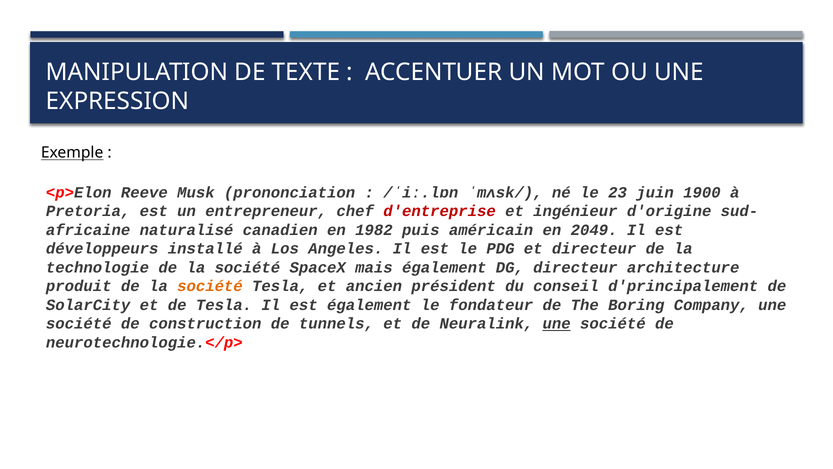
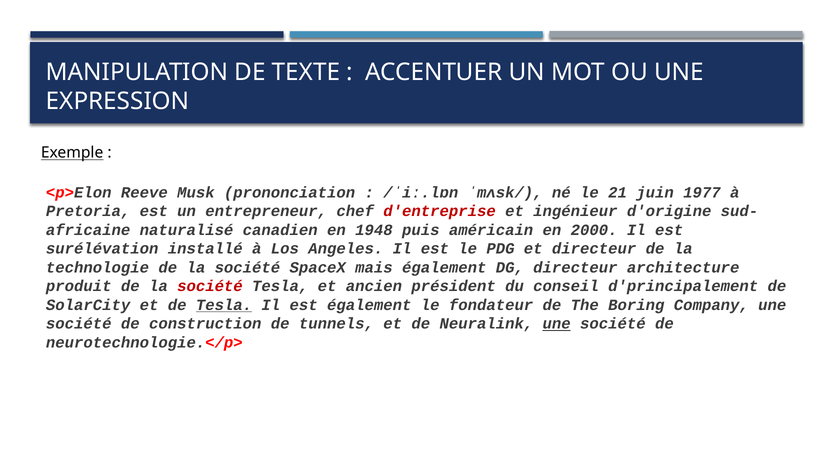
23: 23 -> 21
1900: 1900 -> 1977
1982: 1982 -> 1948
2049: 2049 -> 2000
développeurs: développeurs -> surélévation
société at (210, 286) colour: orange -> red
Tesla at (224, 305) underline: none -> present
